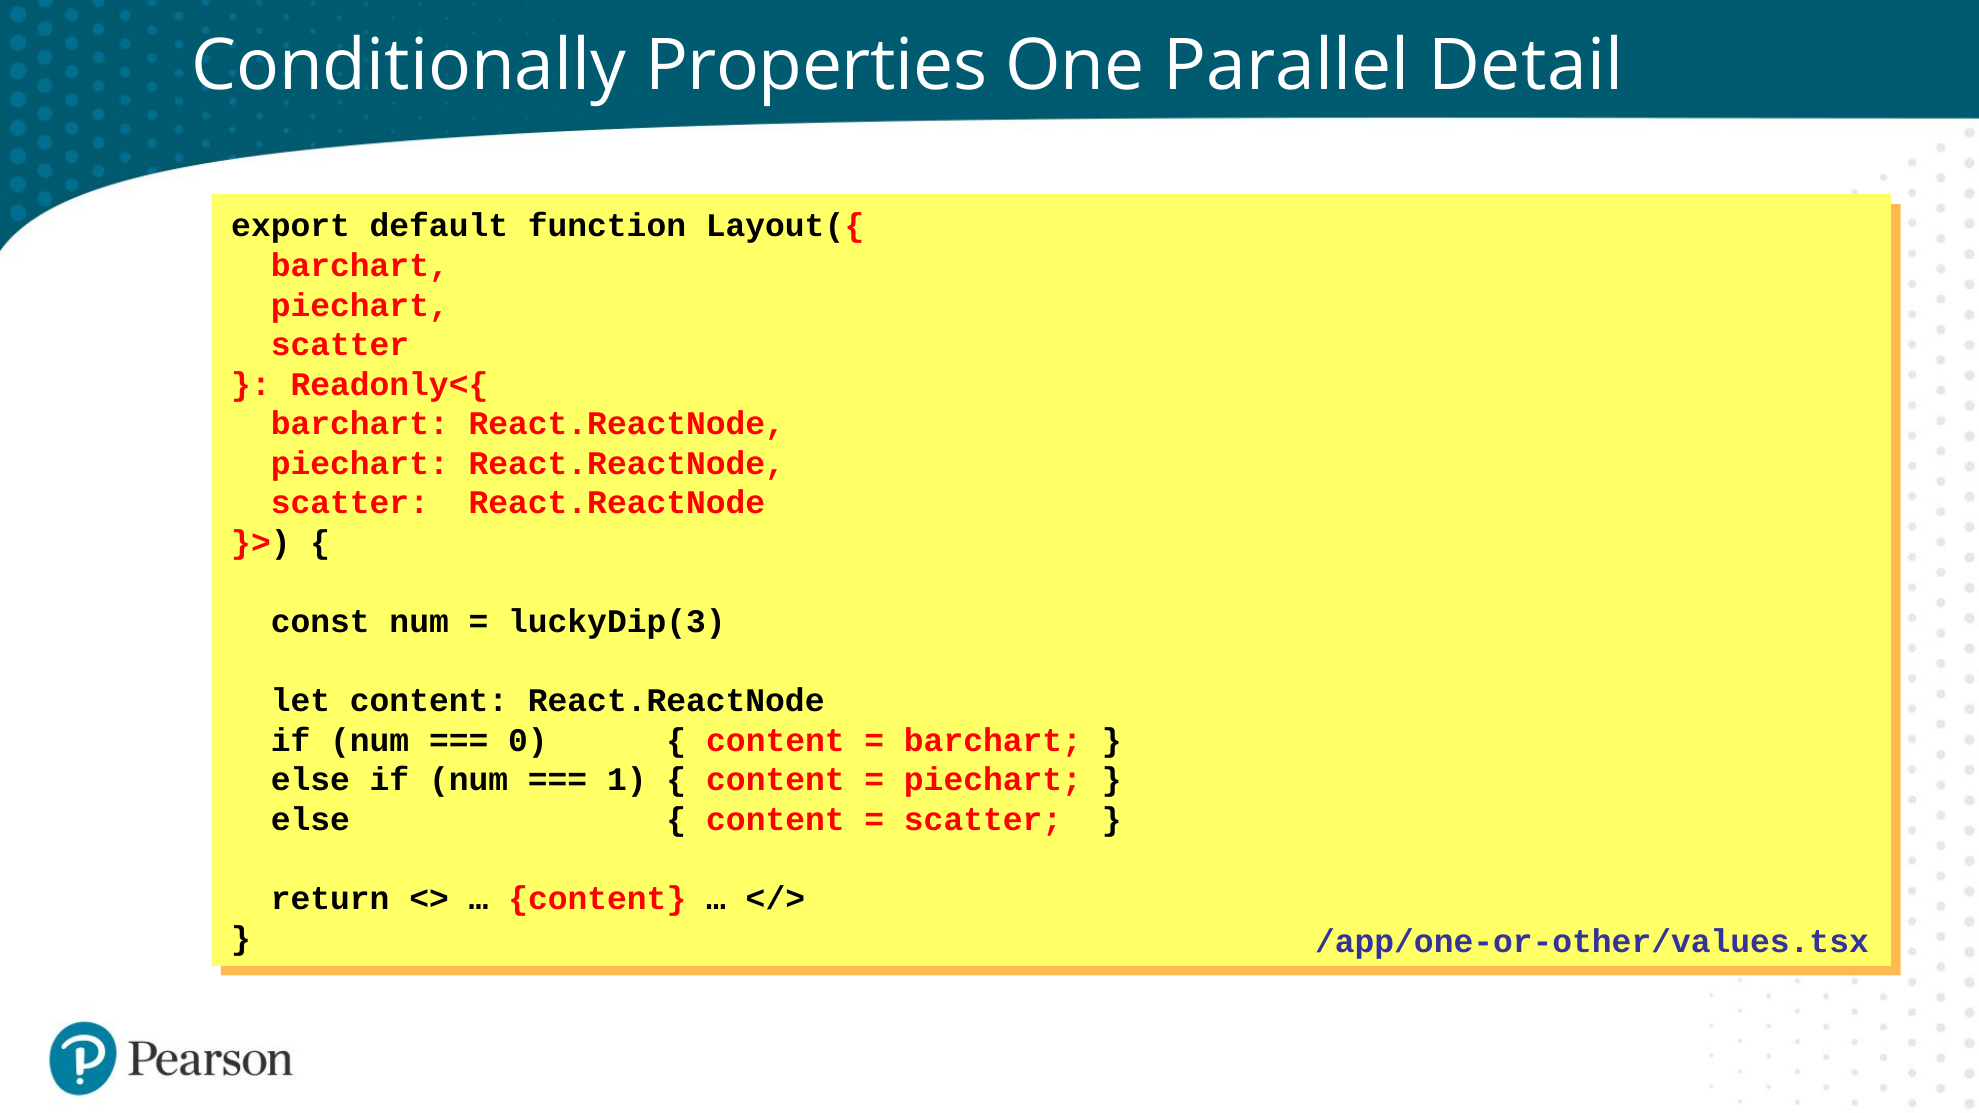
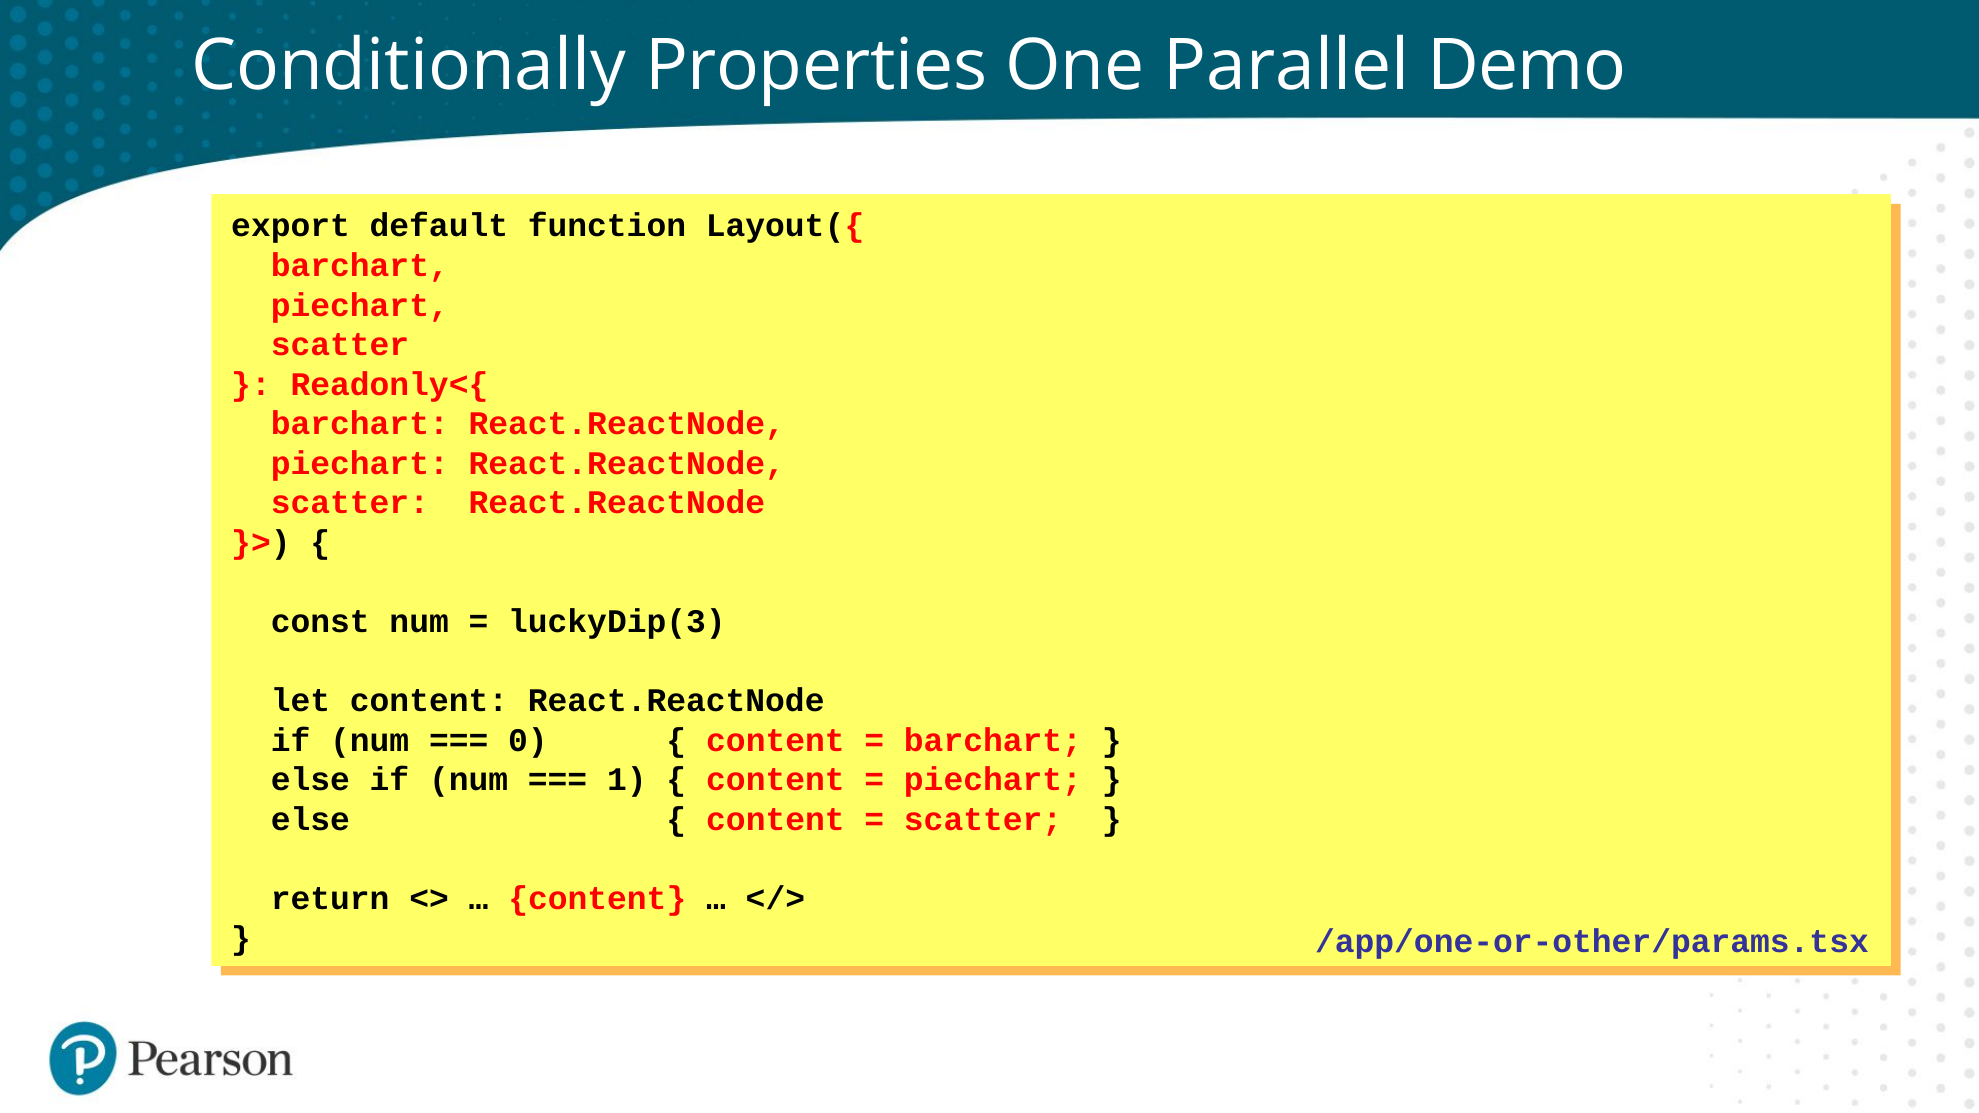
Detail: Detail -> Demo
/app/one-or-other/values.tsx: /app/one-or-other/values.tsx -> /app/one-or-other/params.tsx
